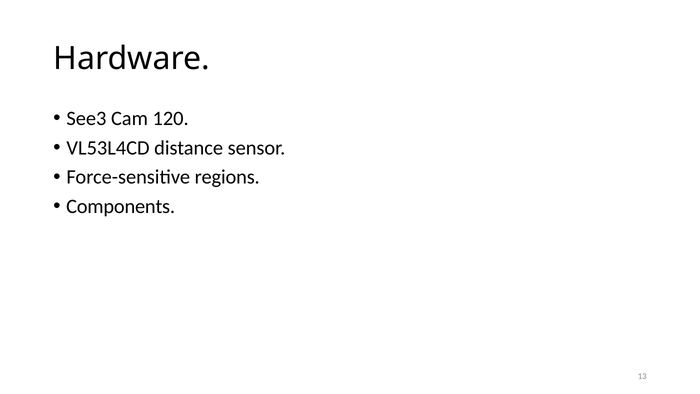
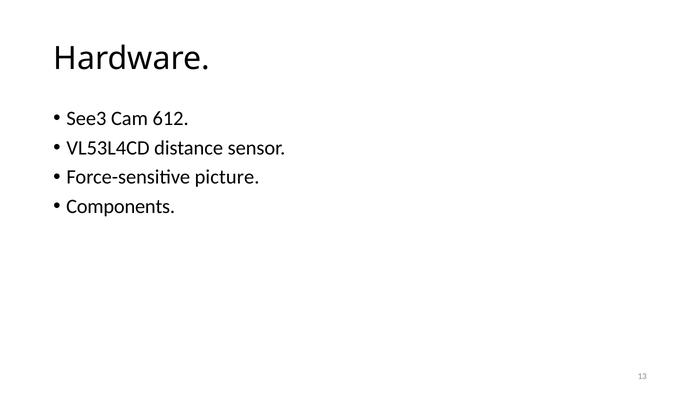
120: 120 -> 612
regions: regions -> picture
